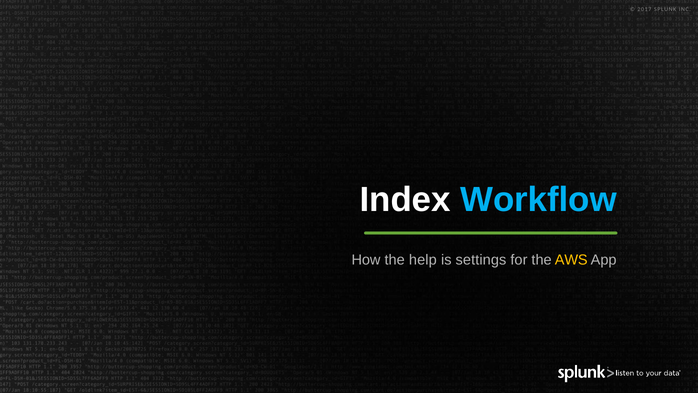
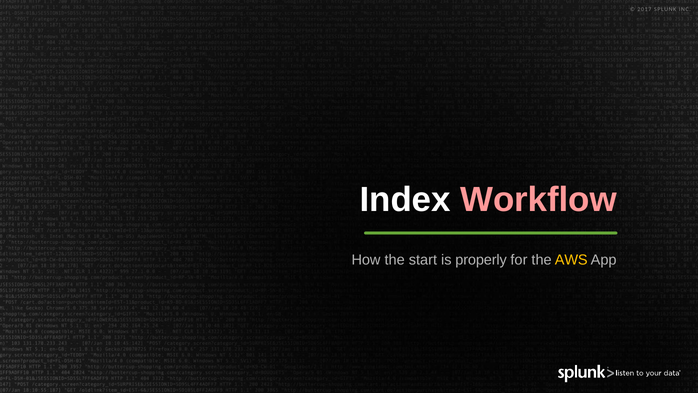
Workflow colour: light blue -> pink
help: help -> start
settings: settings -> properly
